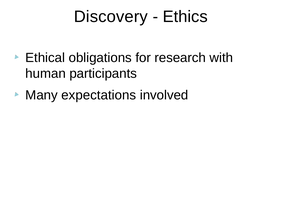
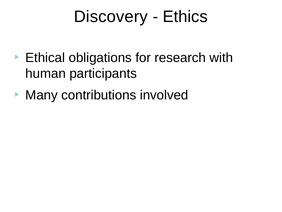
expectations: expectations -> contributions
